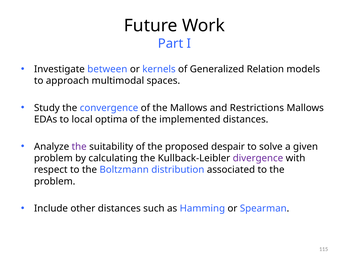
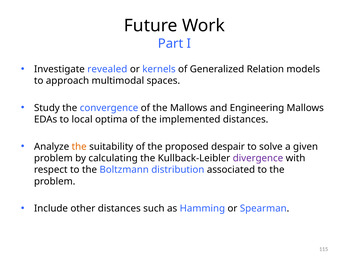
between: between -> revealed
Restrictions: Restrictions -> Engineering
the at (79, 147) colour: purple -> orange
